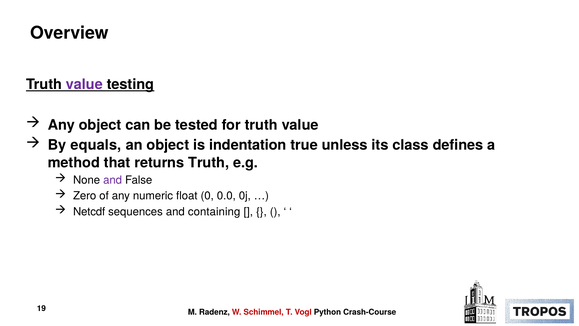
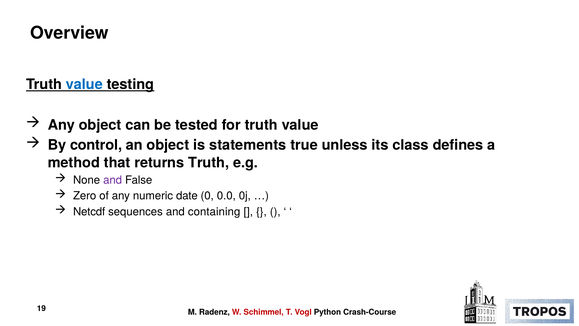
value at (84, 84) colour: purple -> blue
equals: equals -> control
indentation: indentation -> statements
float: float -> date
